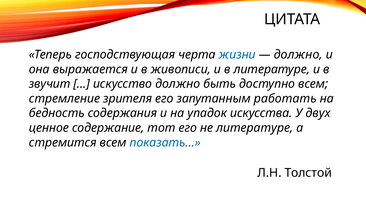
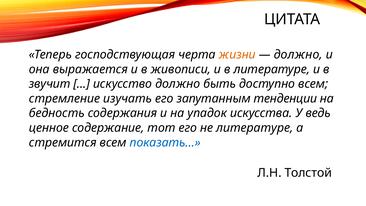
жизни colour: blue -> orange
зрителя: зрителя -> изучать
работать: работать -> тенденции
двух: двух -> ведь
